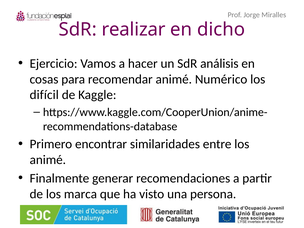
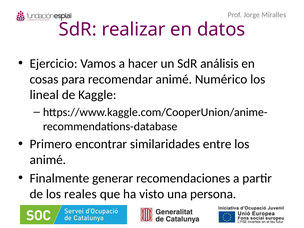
dicho: dicho -> datos
difícil: difícil -> lineal
marca: marca -> reales
